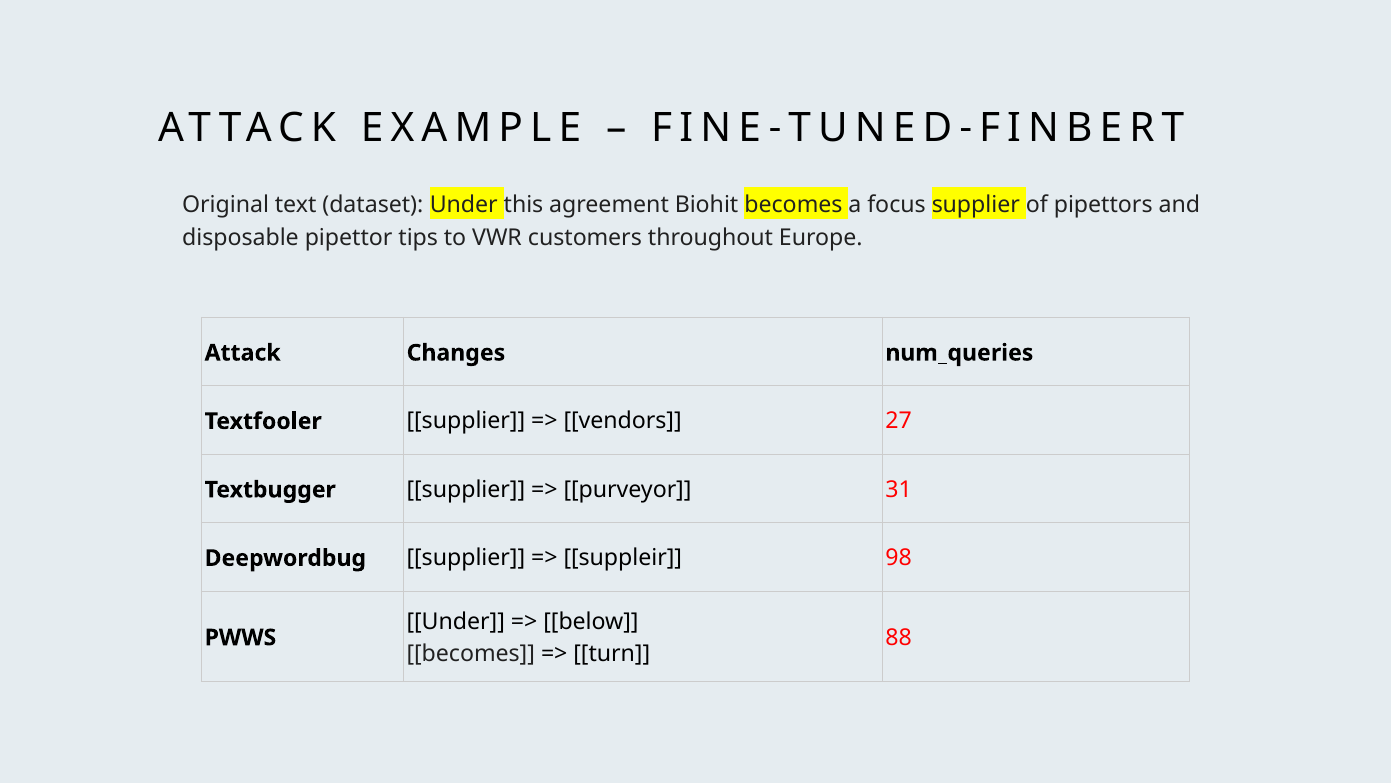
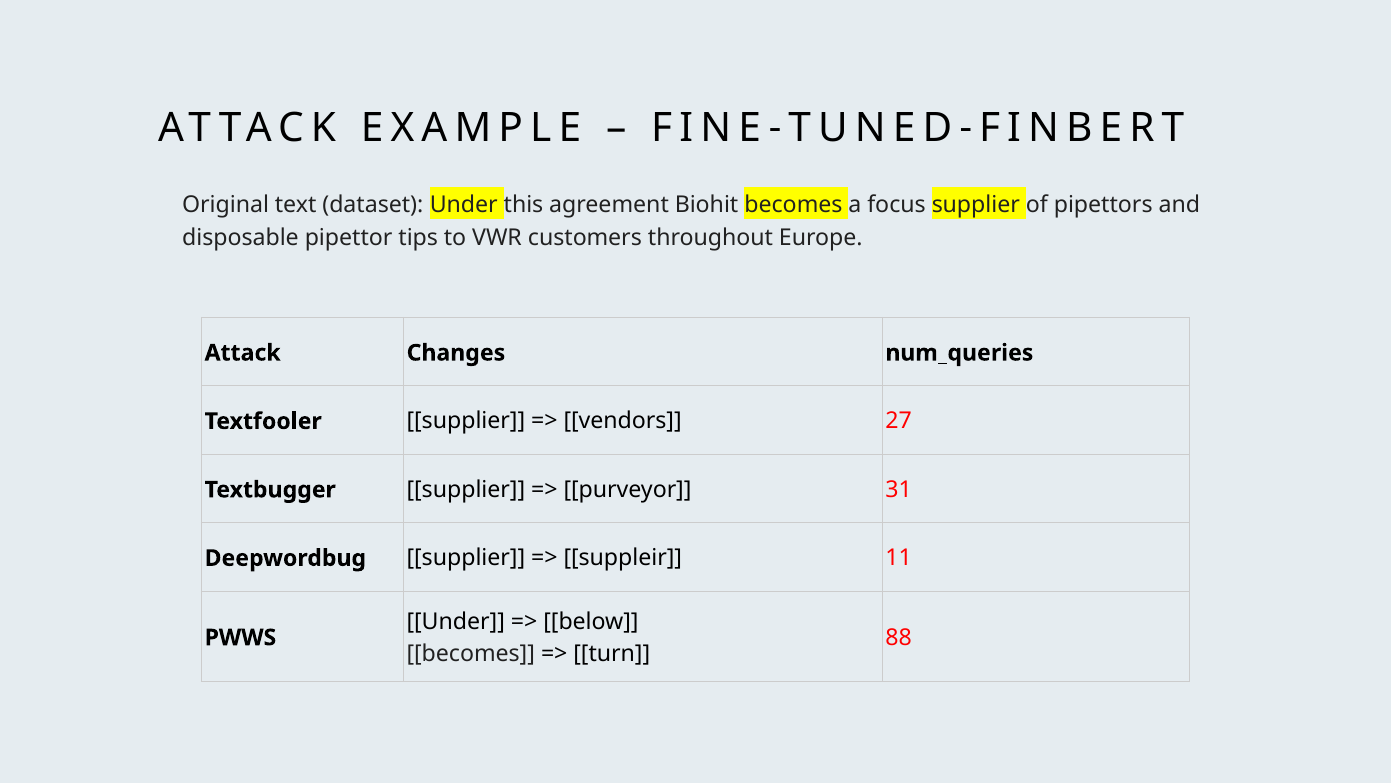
98: 98 -> 11
